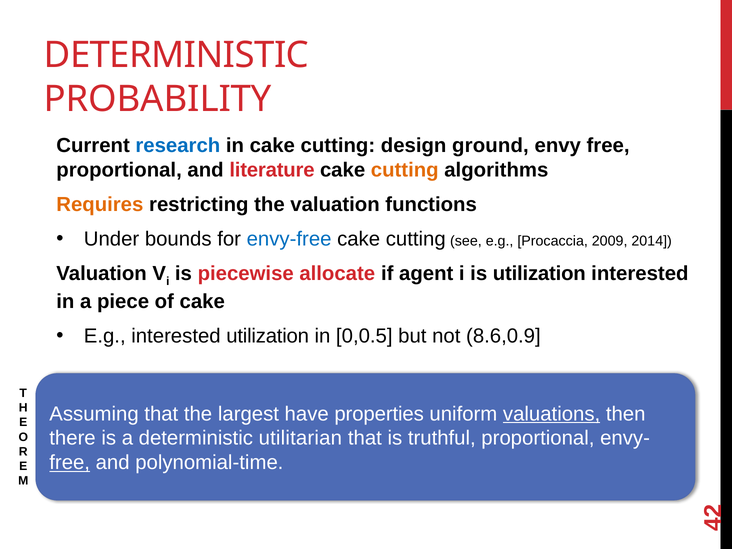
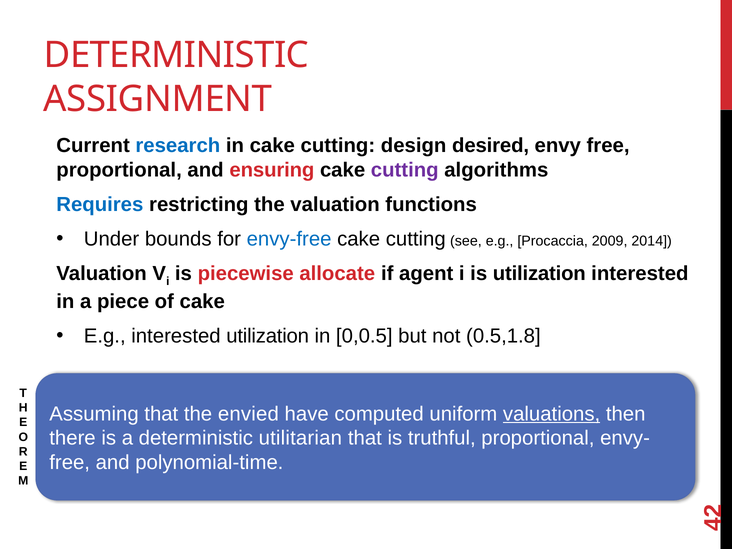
PROBABILITY: PROBABILITY -> ASSIGNMENT
ground: ground -> desired
literature: literature -> ensuring
cutting at (405, 170) colour: orange -> purple
Requires colour: orange -> blue
8.6,0.9: 8.6,0.9 -> 0.5,1.8
largest: largest -> envied
properties: properties -> computed
free at (70, 463) underline: present -> none
